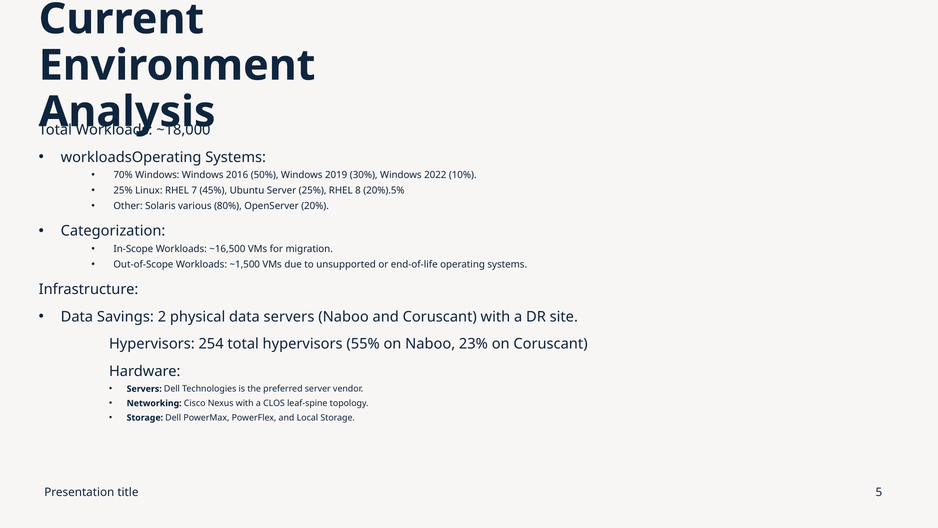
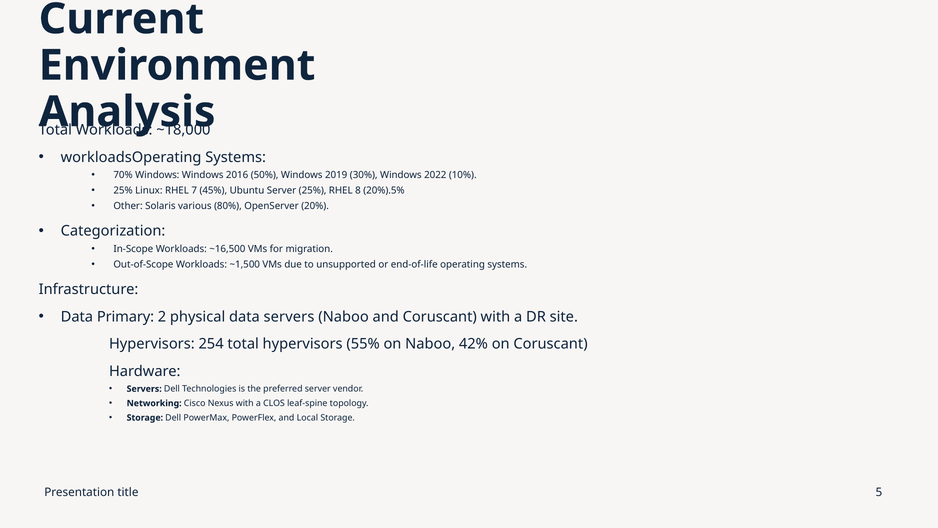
Savings: Savings -> Primary
23%: 23% -> 42%
